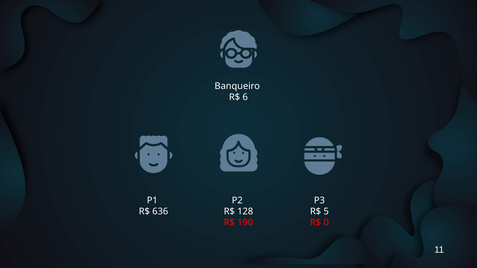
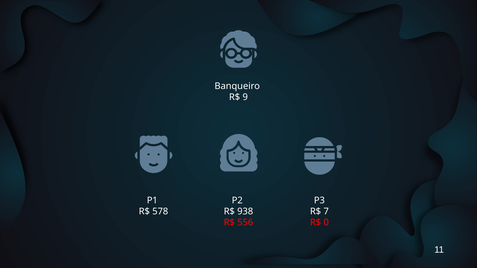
6: 6 -> 9
636: 636 -> 578
128: 128 -> 938
5: 5 -> 7
190: 190 -> 556
